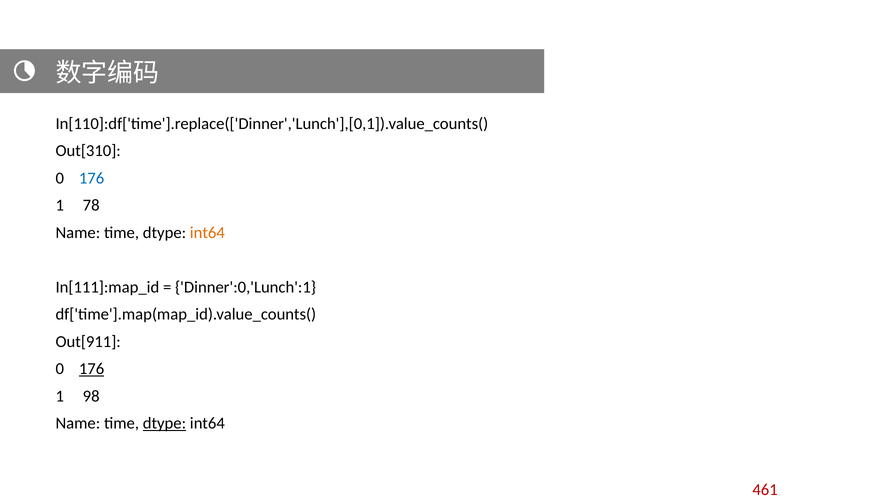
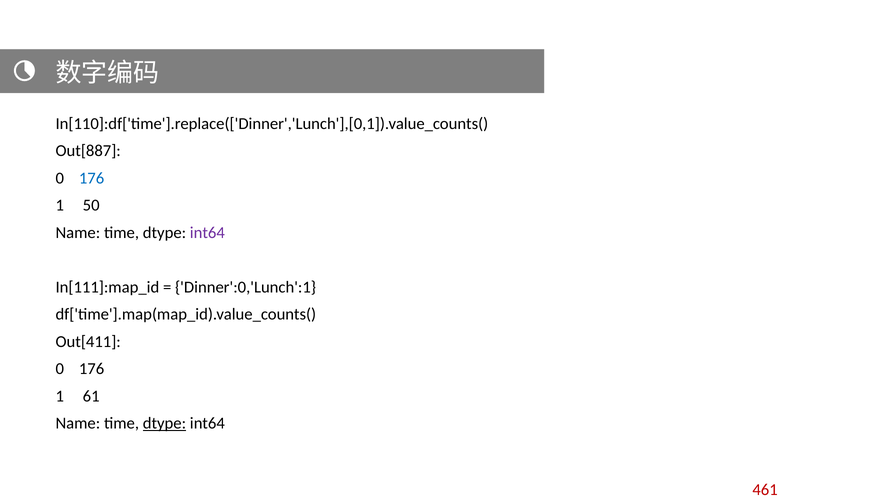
Out[310: Out[310 -> Out[887
78: 78 -> 50
int64 at (207, 233) colour: orange -> purple
Out[911: Out[911 -> Out[411
176 at (92, 369) underline: present -> none
98: 98 -> 61
